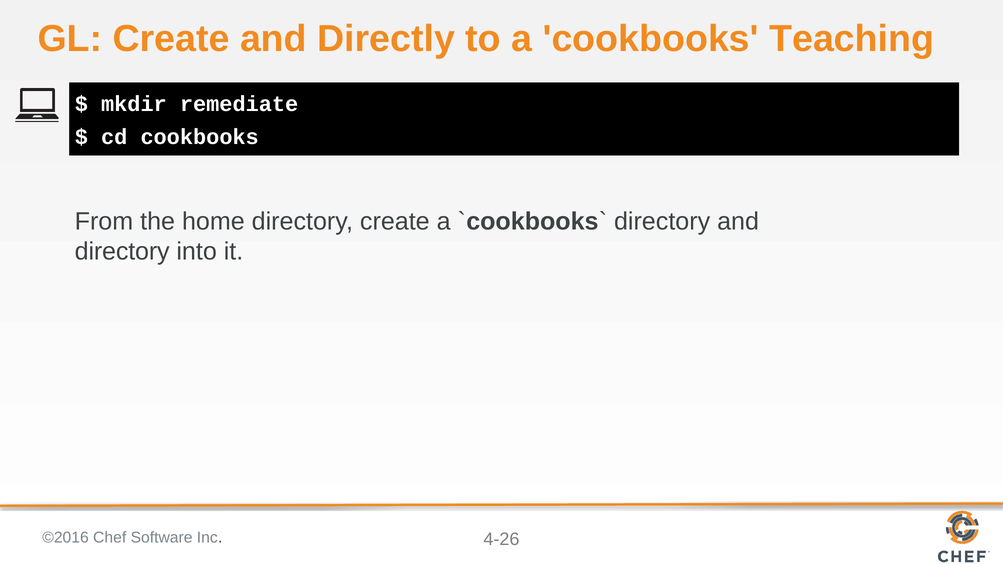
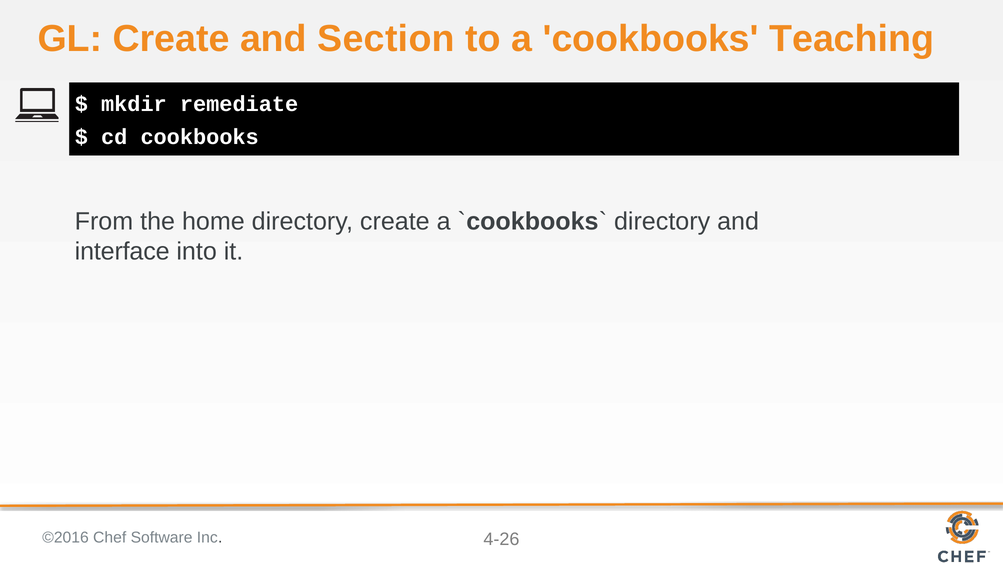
Directly: Directly -> Section
directory at (122, 252): directory -> interface
